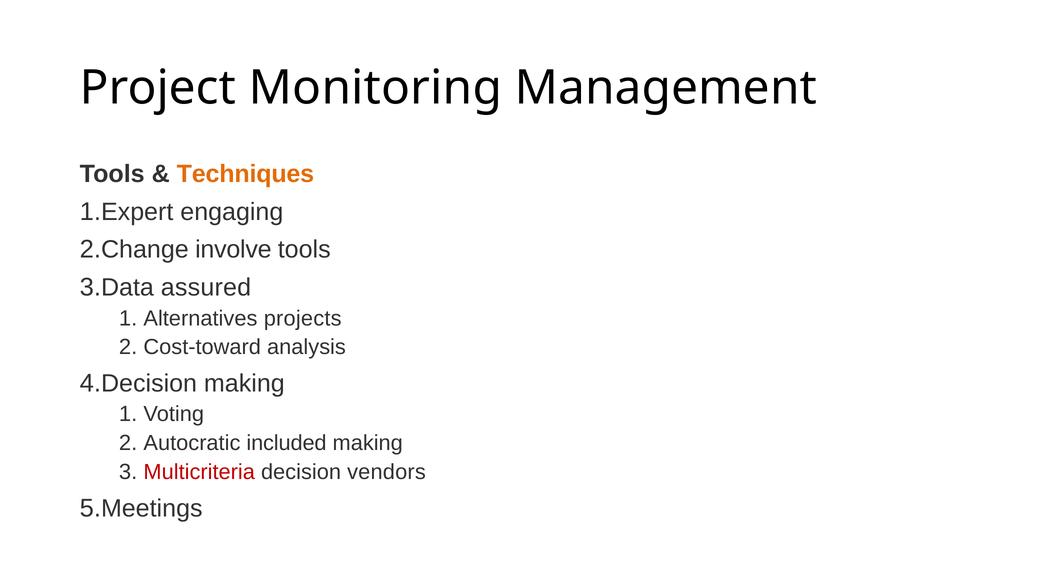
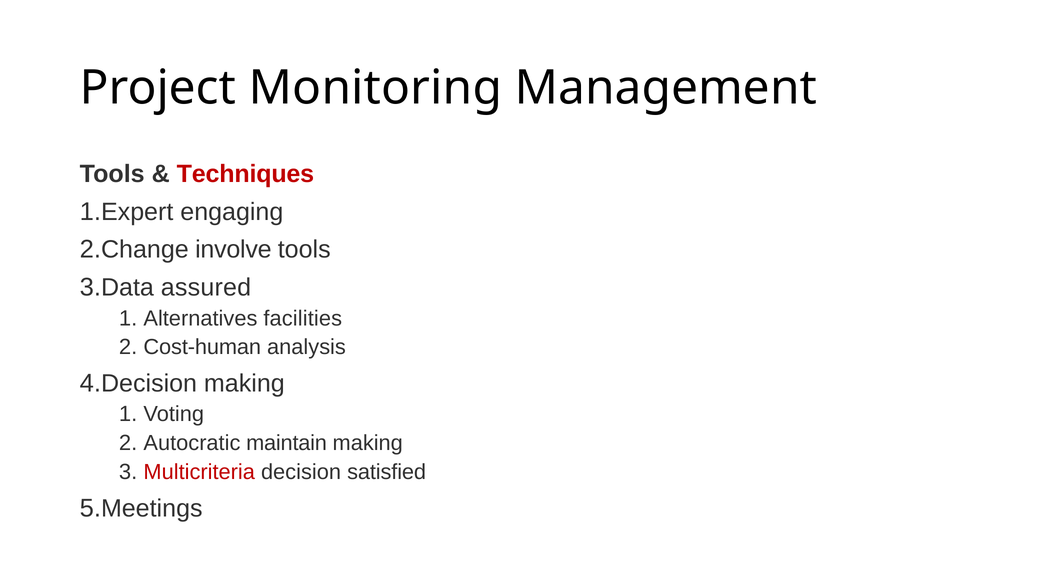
Techniques colour: orange -> red
projects: projects -> facilities
Cost-toward: Cost-toward -> Cost-human
included: included -> maintain
vendors: vendors -> satisfied
